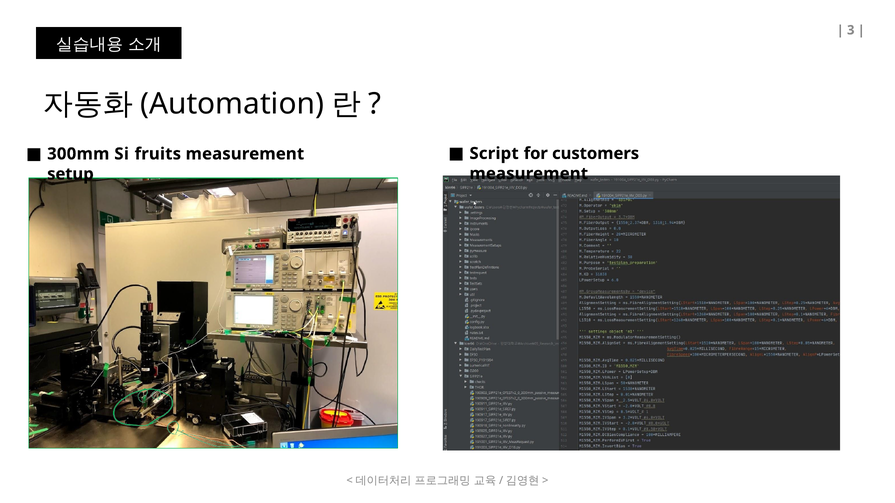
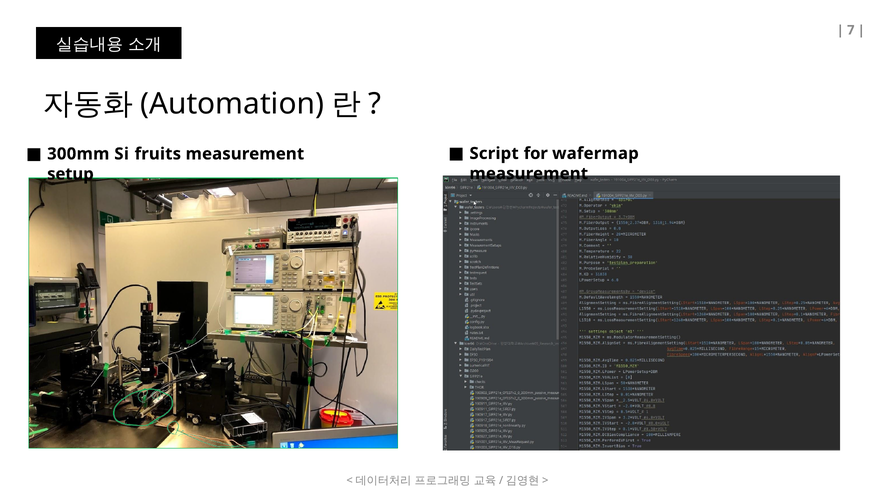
3: 3 -> 7
customers: customers -> wafermap
